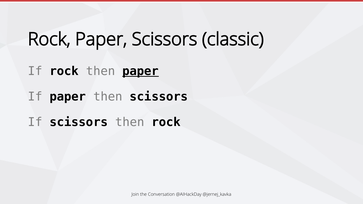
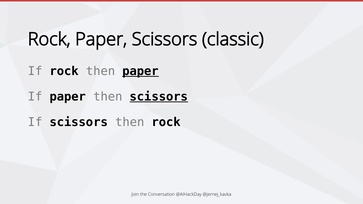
scissors at (159, 97) underline: none -> present
